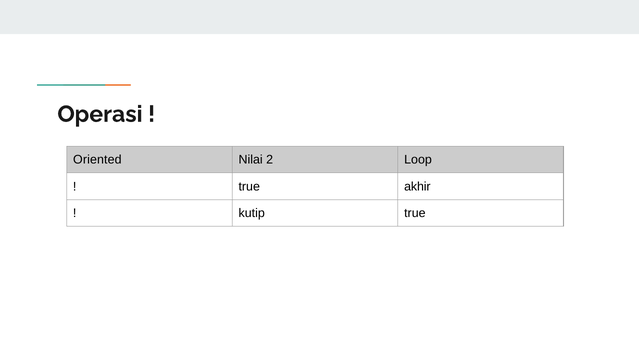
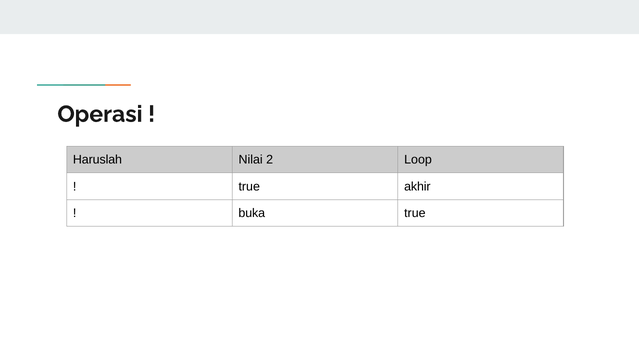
Oriented: Oriented -> Haruslah
kutip: kutip -> buka
